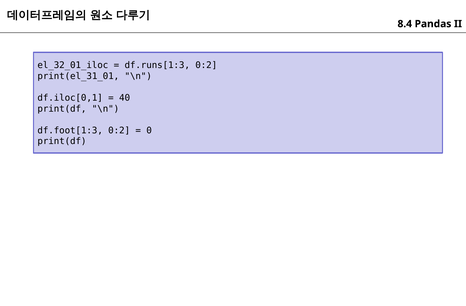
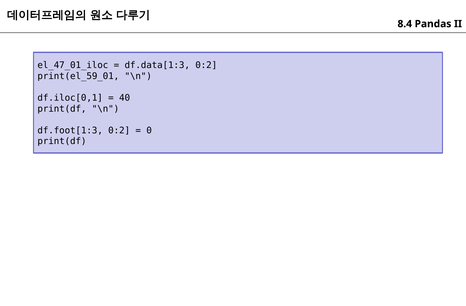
el_32_01_iloc: el_32_01_iloc -> el_47_01_iloc
df.runs[1:3: df.runs[1:3 -> df.data[1:3
print(el_31_01: print(el_31_01 -> print(el_59_01
